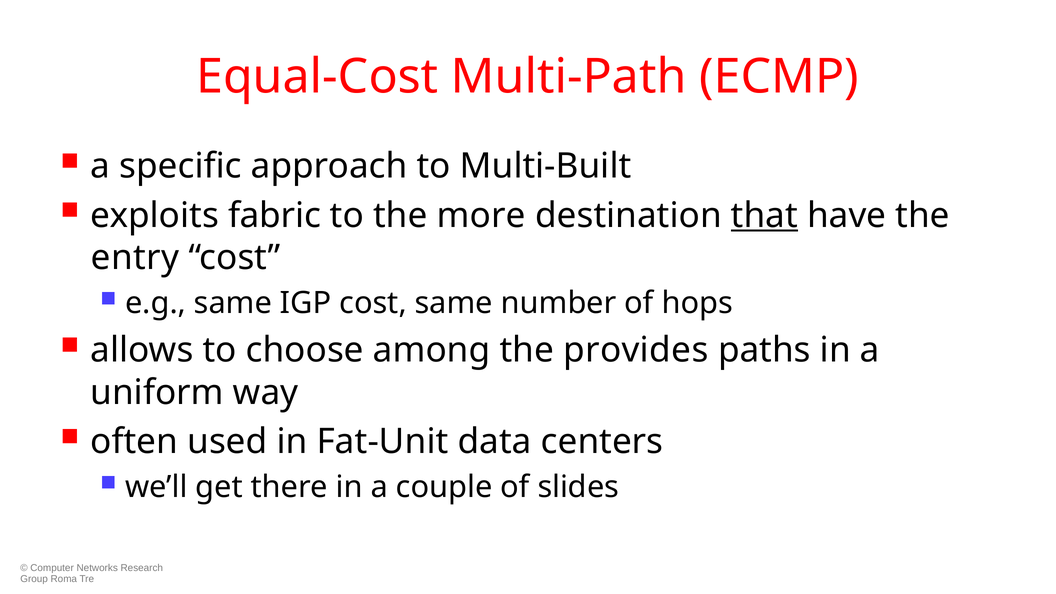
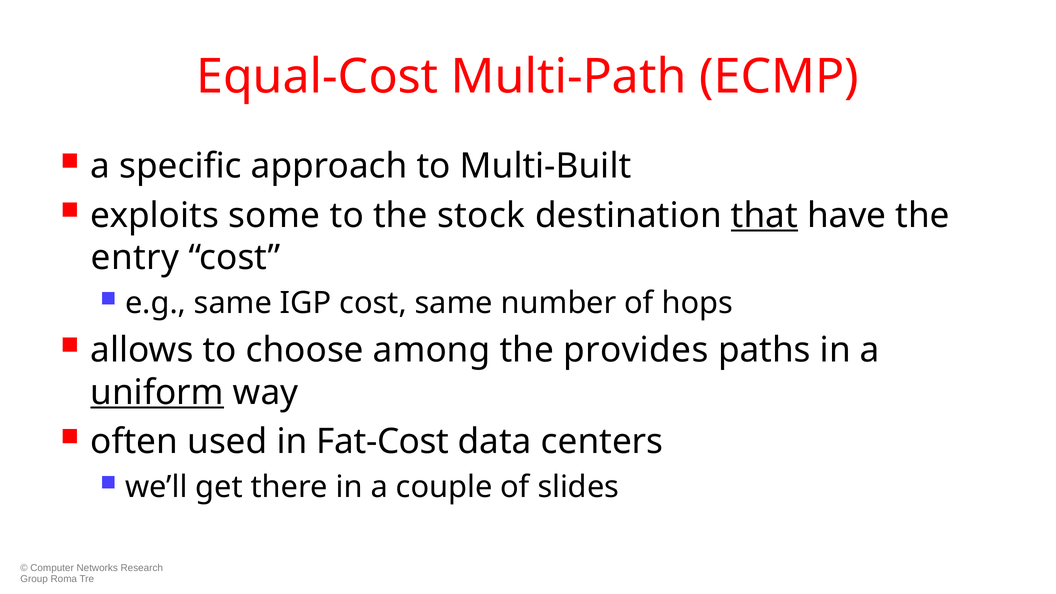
fabric: fabric -> some
more: more -> stock
uniform underline: none -> present
Fat-Unit: Fat-Unit -> Fat-Cost
